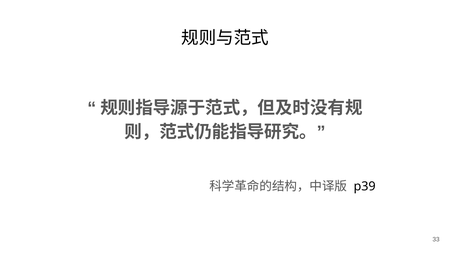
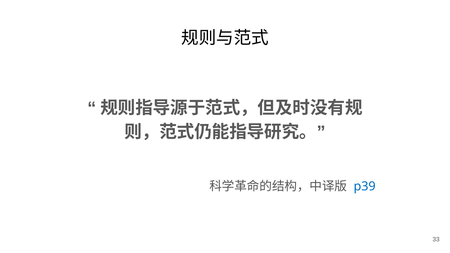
p39 colour: black -> blue
